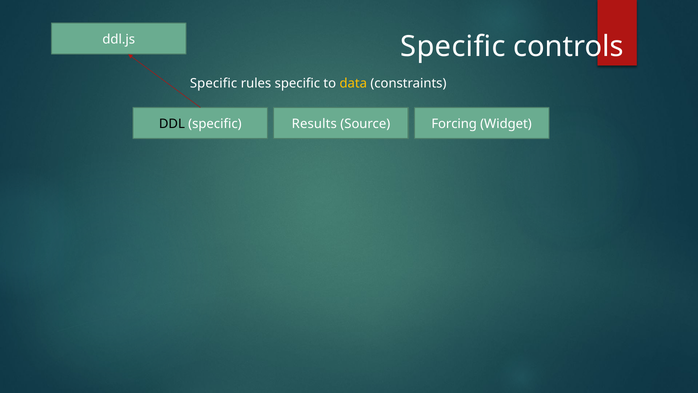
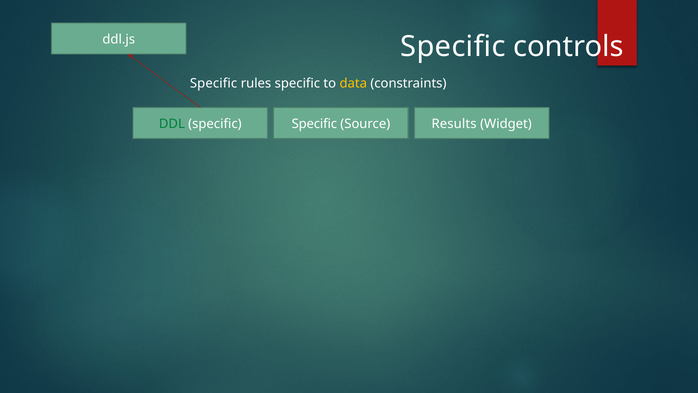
DDL colour: black -> green
specific Results: Results -> Specific
Forcing: Forcing -> Results
